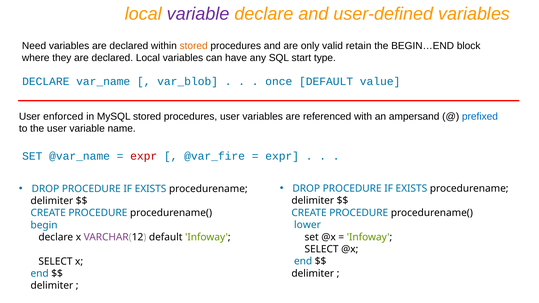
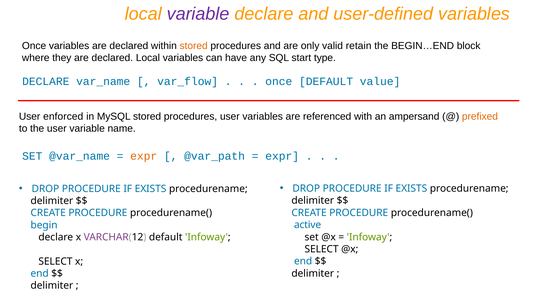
Need at (34, 46): Need -> Once
var_blob: var_blob -> var_flow
prefixed colour: blue -> orange
expr at (144, 156) colour: red -> orange
@var_fire: @var_fire -> @var_path
lower: lower -> active
